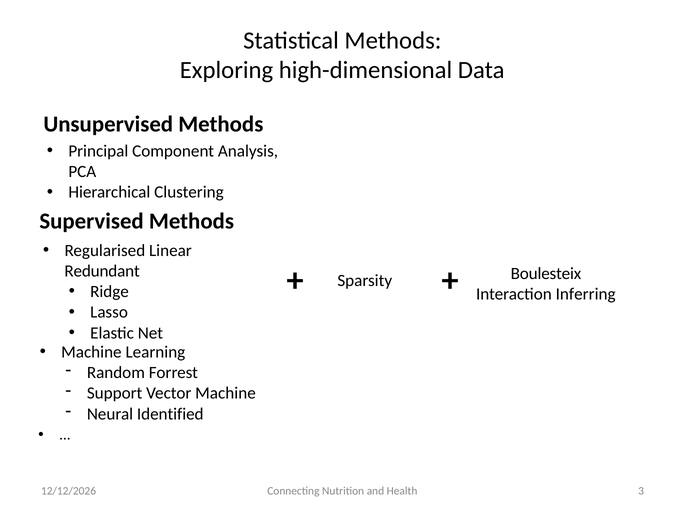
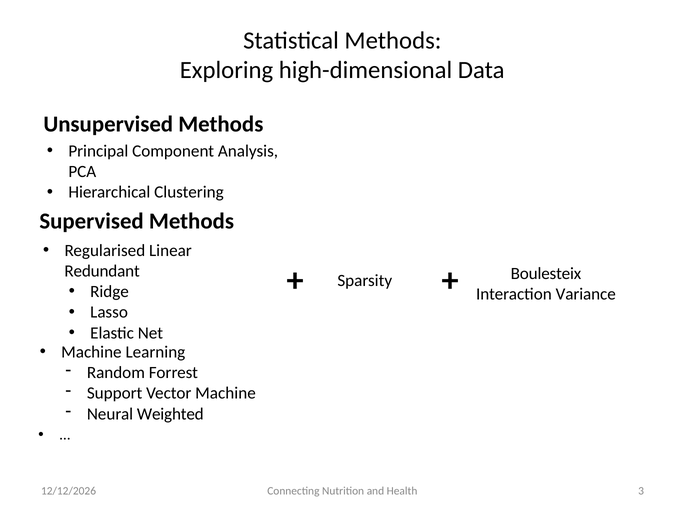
Inferring: Inferring -> Variance
Identified: Identified -> Weighted
